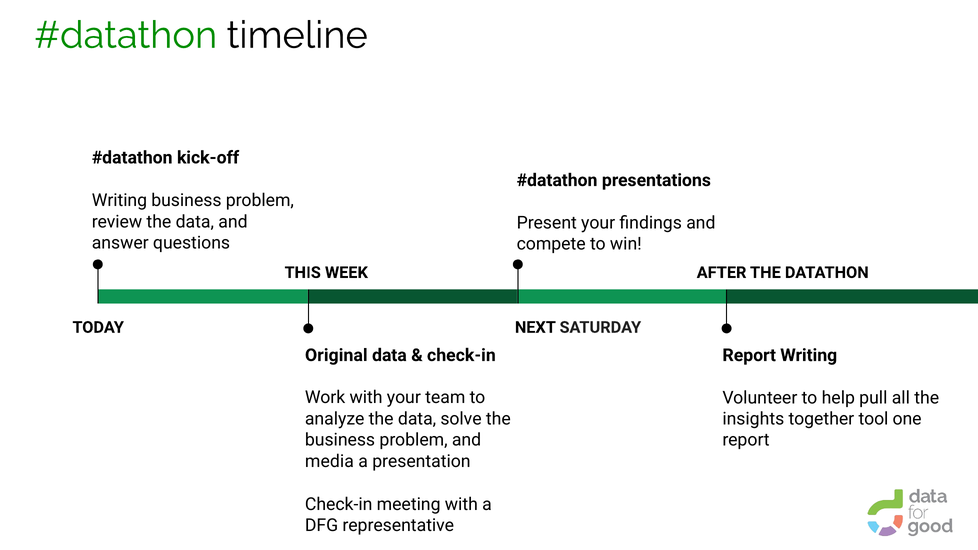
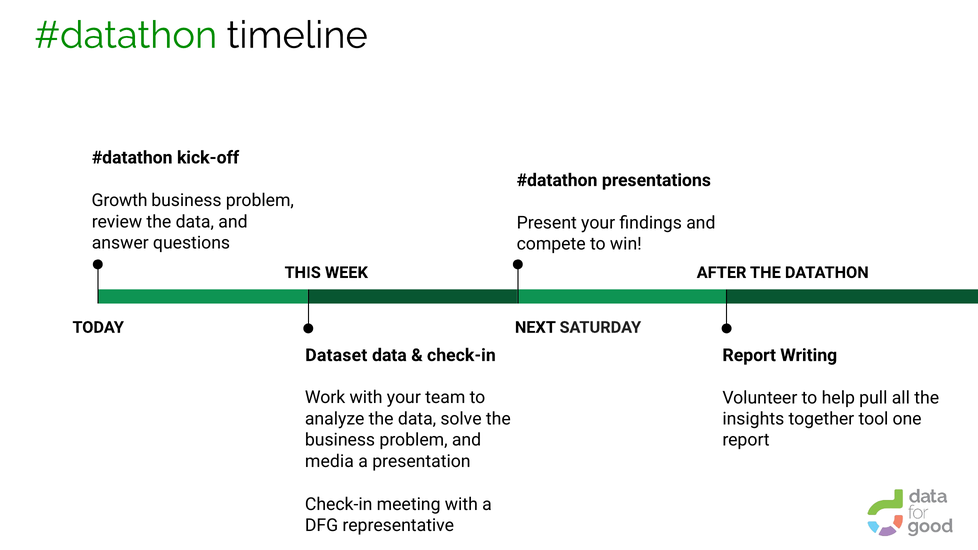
Writing at (119, 201): Writing -> Growth
Original: Original -> Dataset
